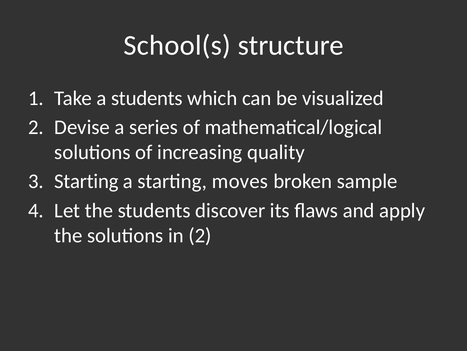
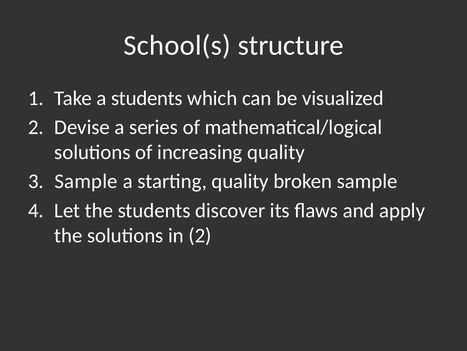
Starting at (86, 181): Starting -> Sample
starting moves: moves -> quality
